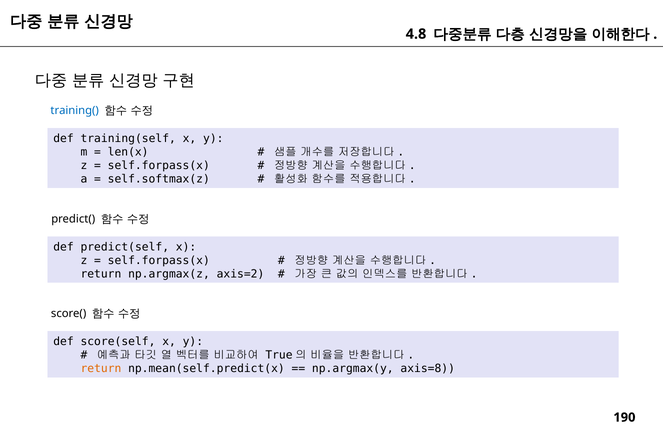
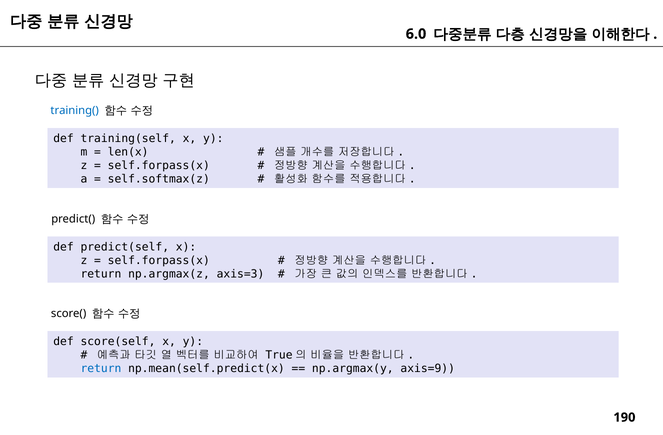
4.8: 4.8 -> 6.0
axis=2: axis=2 -> axis=3
return at (101, 369) colour: orange -> blue
axis=8: axis=8 -> axis=9
